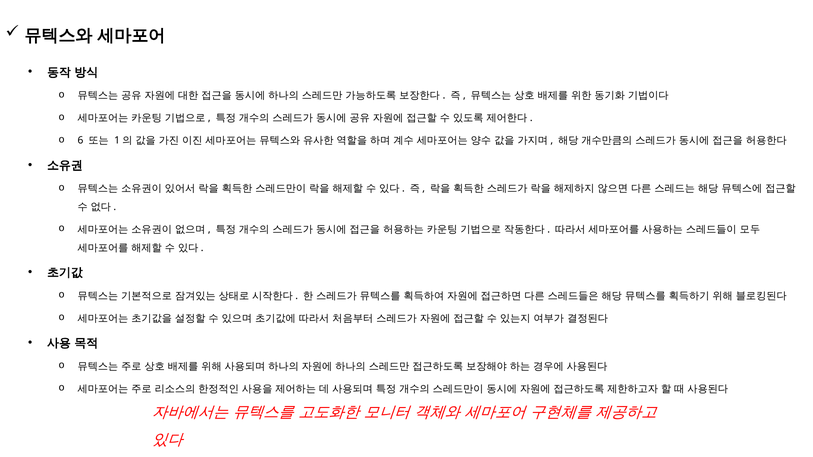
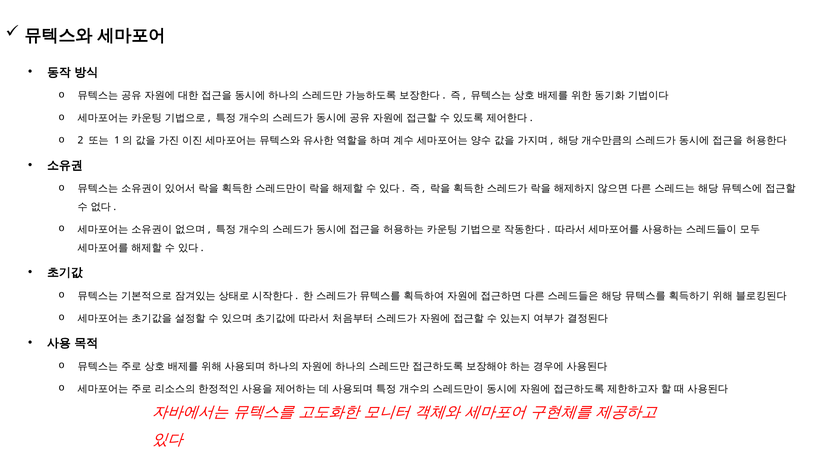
6: 6 -> 2
